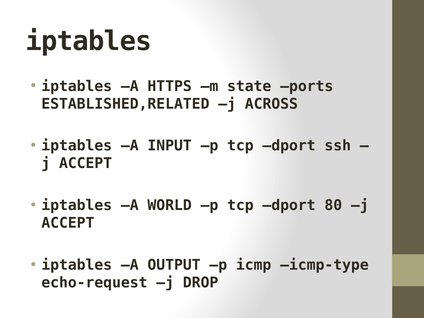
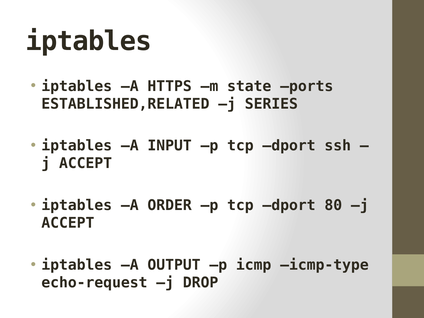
ACROSS: ACROSS -> SERIES
WORLD: WORLD -> ORDER
